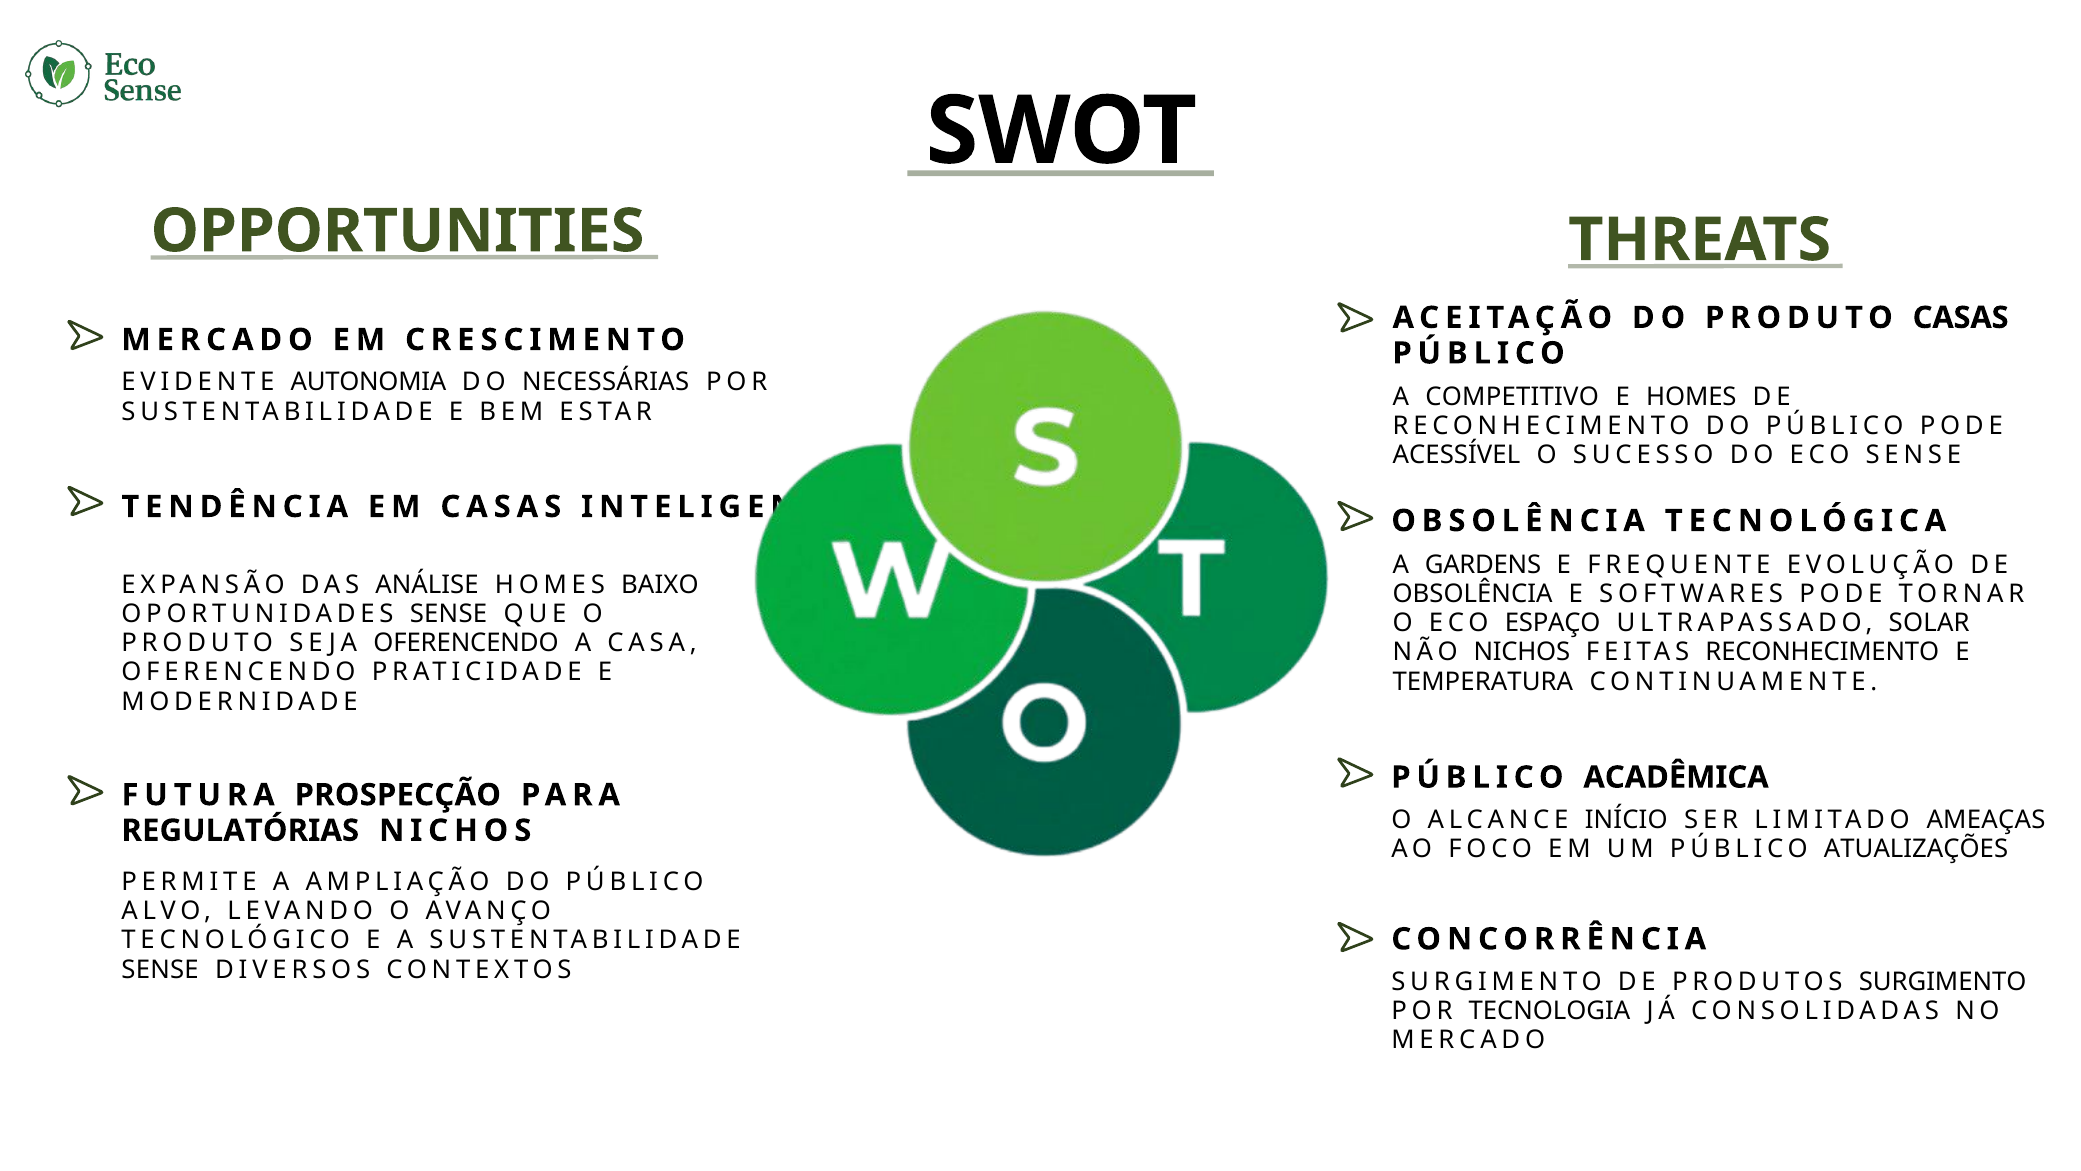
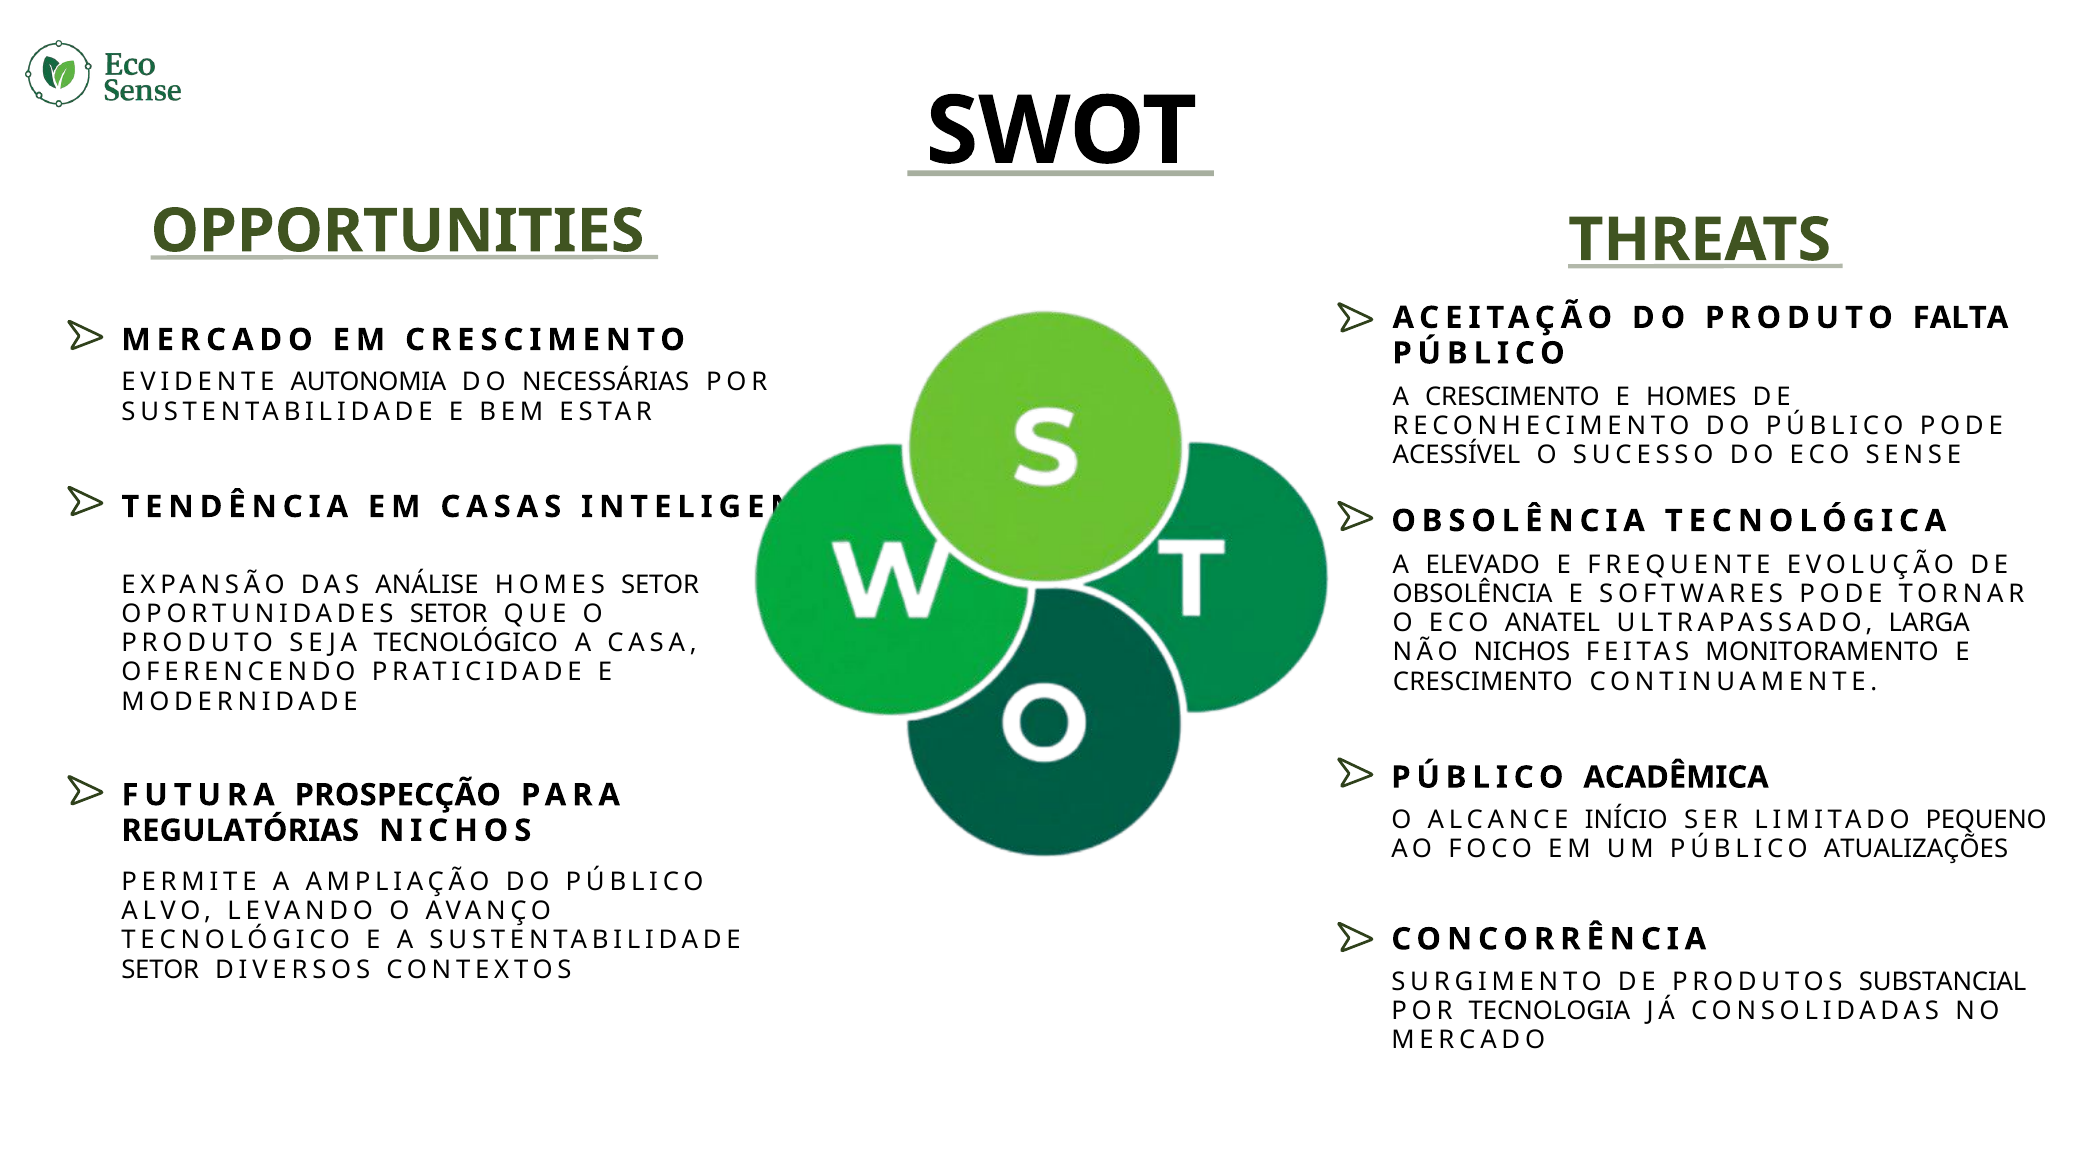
PRODUTO CASAS: CASAS -> FALTA
A COMPETITIVO: COMPETITIVO -> CRESCIMENTO
GARDENS: GARDENS -> ELEVADO
HOMES BAIXO: BAIXO -> SETOR
OPORTUNIDADES SENSE: SENSE -> SETOR
ESPAÇO: ESPAÇO -> ANATEL
SOLAR: SOLAR -> LARGA
SEJA OFERENCENDO: OFERENCENDO -> TECNOLÓGICO
FEITAS RECONHECIMENTO: RECONHECIMENTO -> MONITORAMENTO
TEMPERATURA at (1483, 681): TEMPERATURA -> CRESCIMENTO
AMEAÇAS: AMEAÇAS -> PEQUENO
SENSE at (160, 969): SENSE -> SETOR
PRODUTOS SURGIMENTO: SURGIMENTO -> SUBSTANCIAL
